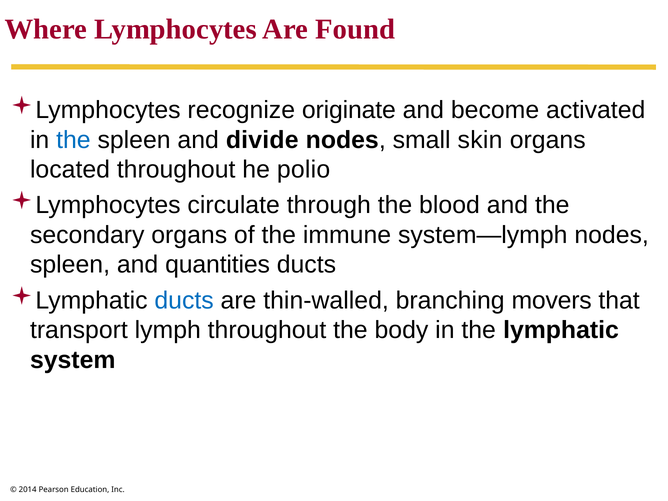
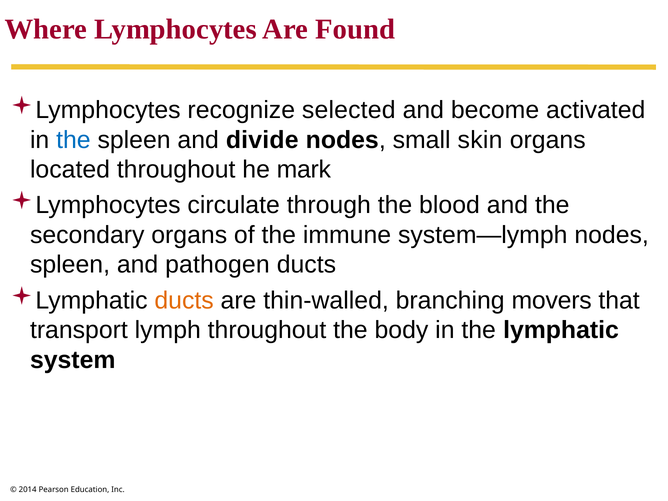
originate: originate -> selected
polio: polio -> mark
quantities: quantities -> pathogen
ducts at (184, 300) colour: blue -> orange
